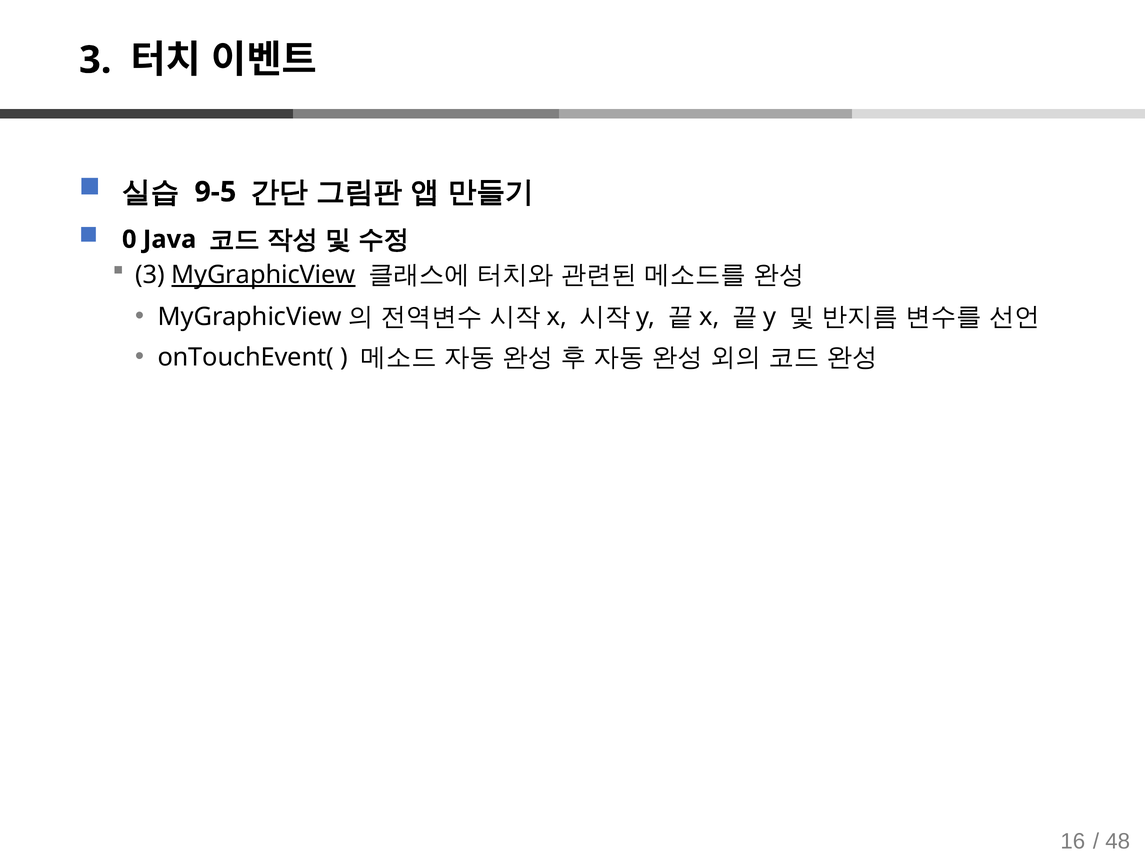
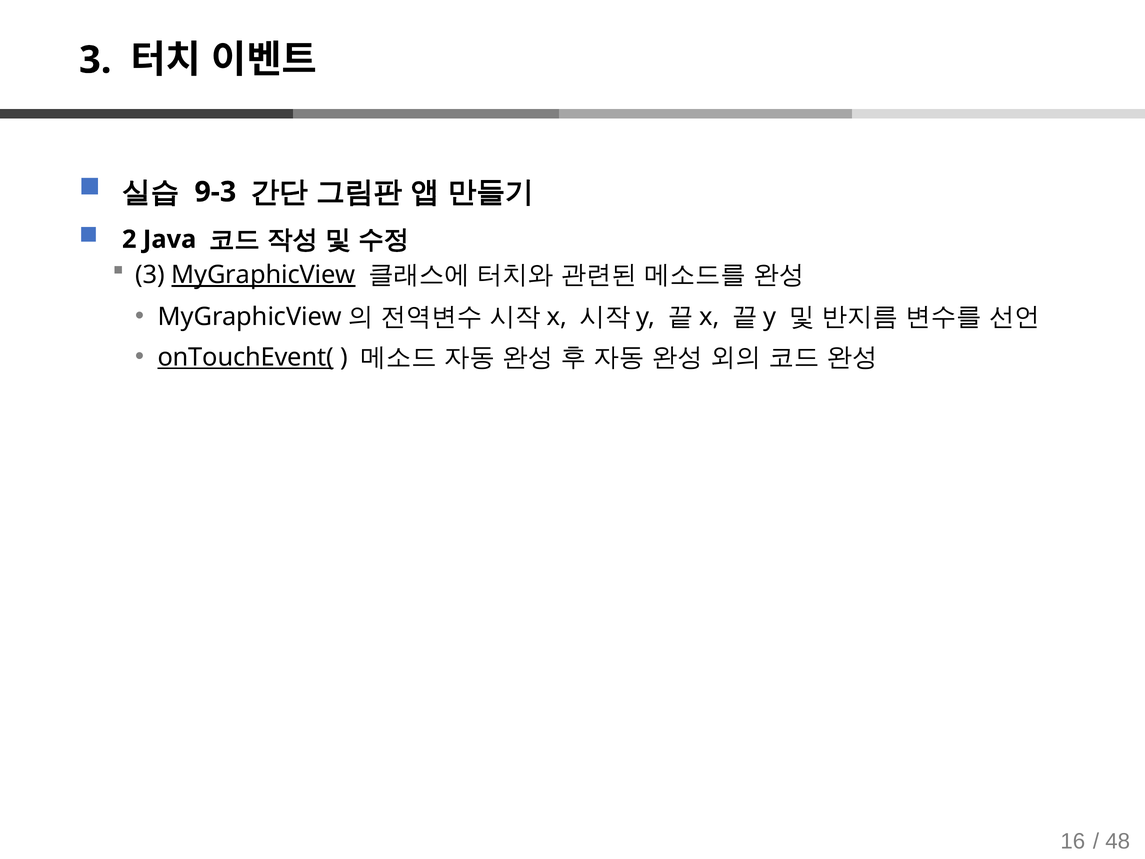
9-5: 9-5 -> 9-3
0: 0 -> 2
onTouchEvent( underline: none -> present
